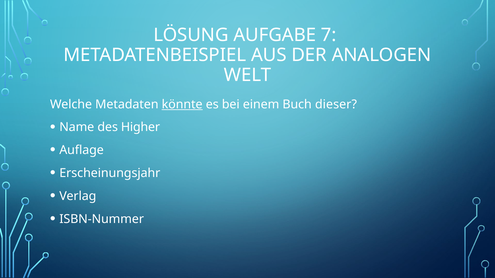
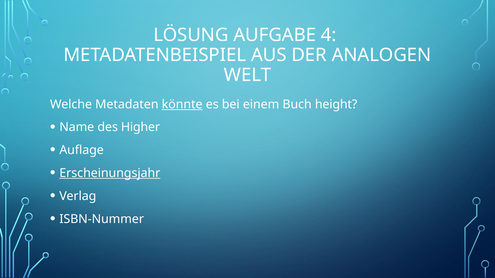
7: 7 -> 4
dieser: dieser -> height
Erscheinungsjahr underline: none -> present
